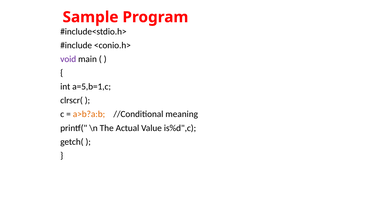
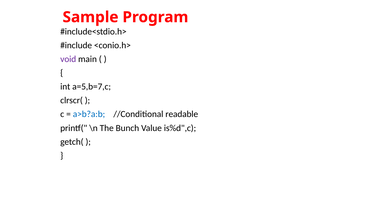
a=5,b=1,c: a=5,b=1,c -> a=5,b=7,c
a>b?a:b colour: orange -> blue
meaning: meaning -> readable
Actual: Actual -> Bunch
